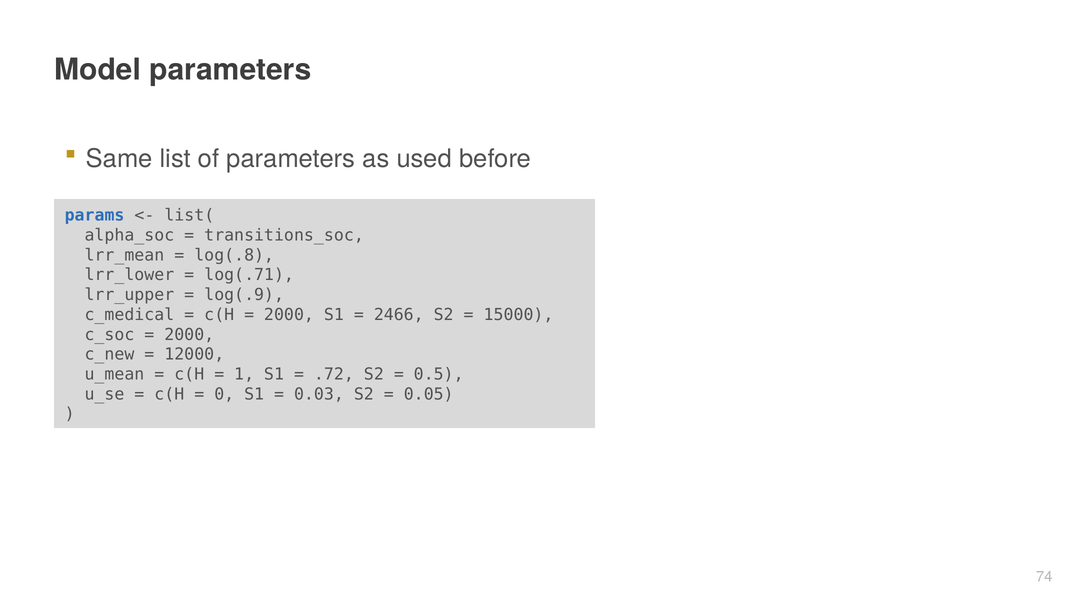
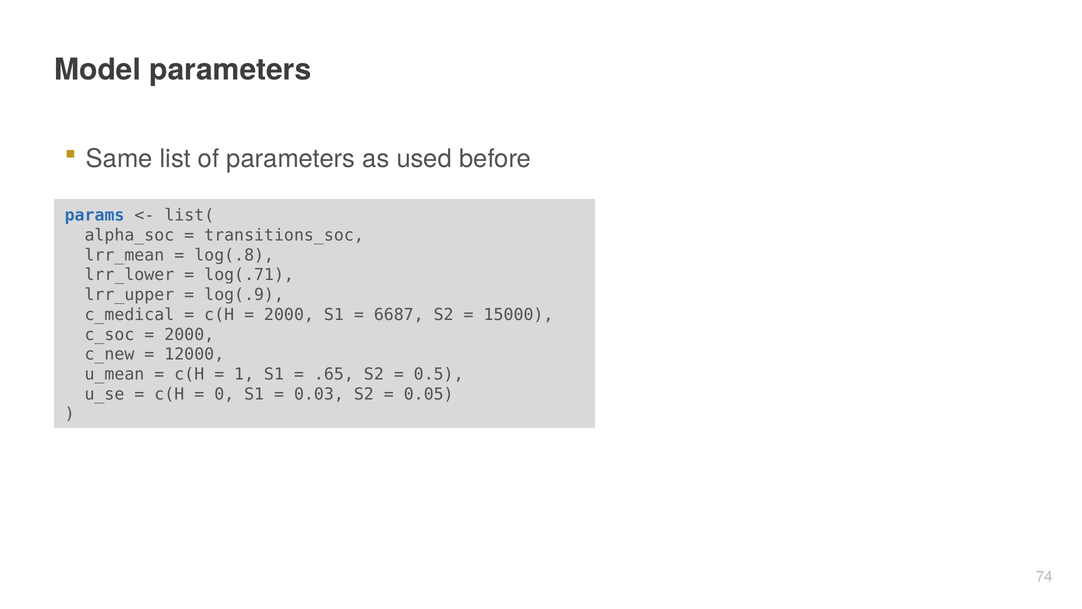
2466: 2466 -> 6687
.72: .72 -> .65
